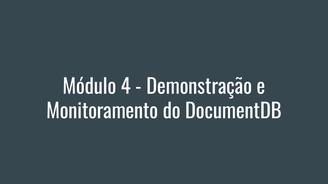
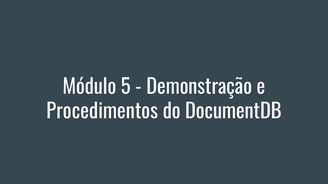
4: 4 -> 5
Monitoramento: Monitoramento -> Procedimentos
